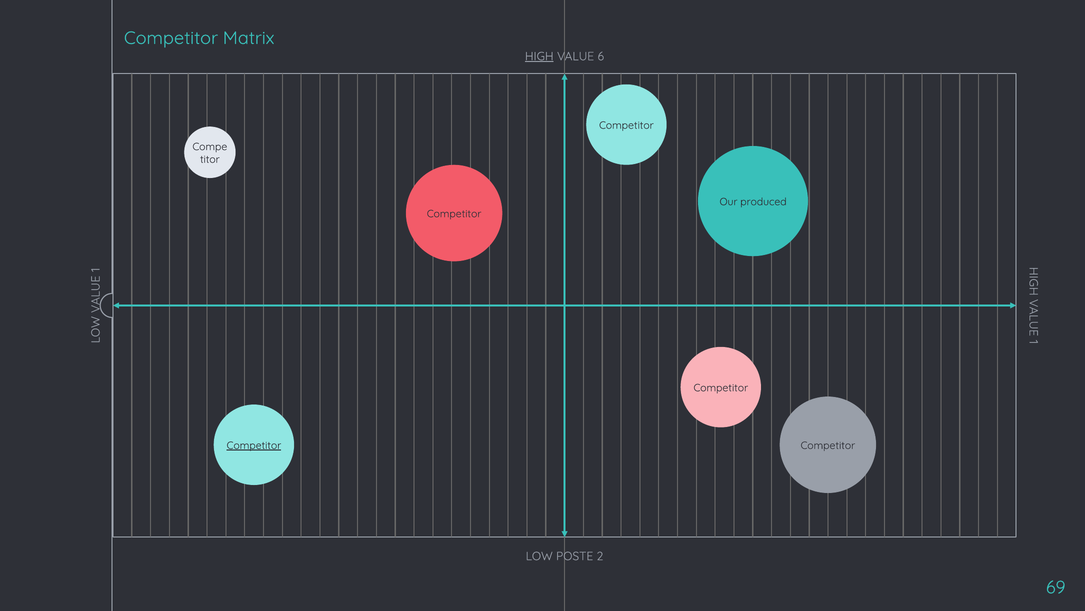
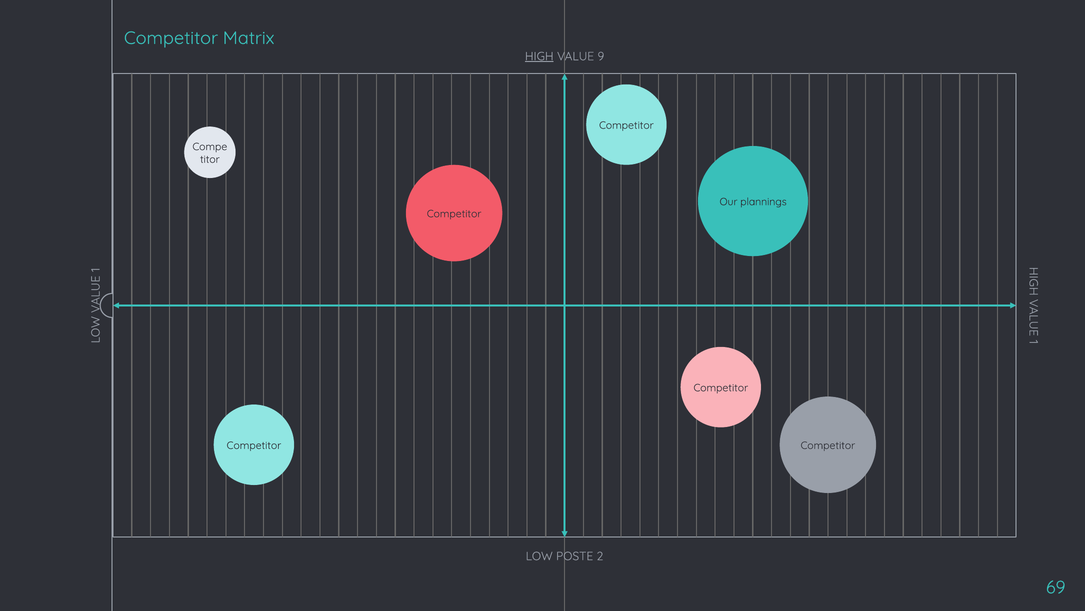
6: 6 -> 9
produced: produced -> plannings
Competitor at (254, 445) underline: present -> none
